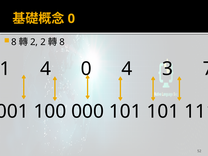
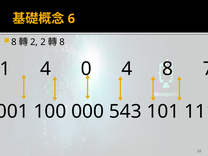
0 at (71, 19): 0 -> 6
4 3: 3 -> 8
000 101: 101 -> 543
